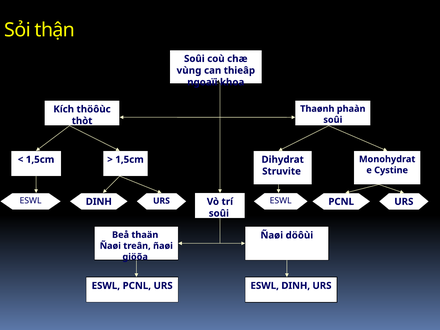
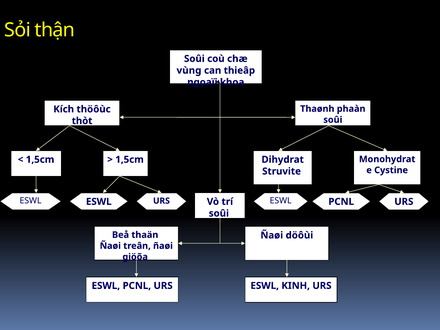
DINH at (99, 202): DINH -> ESWL
DINH at (296, 286): DINH -> KINH
